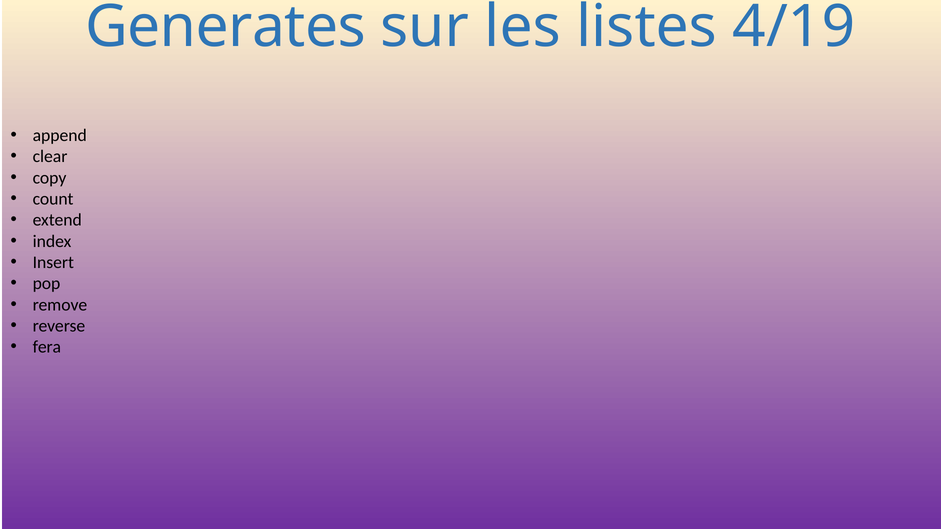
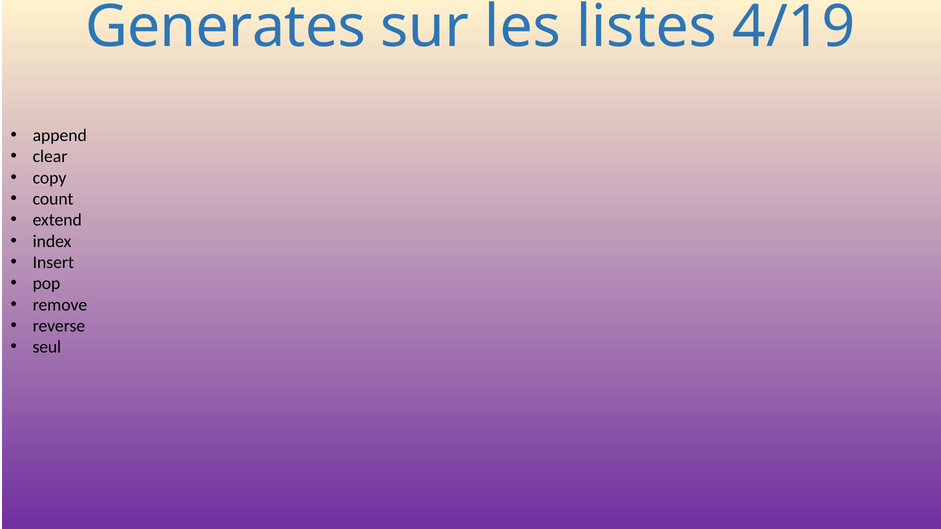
fera: fera -> seul
